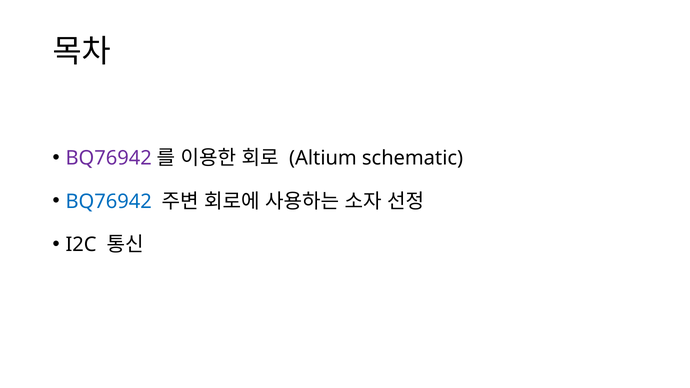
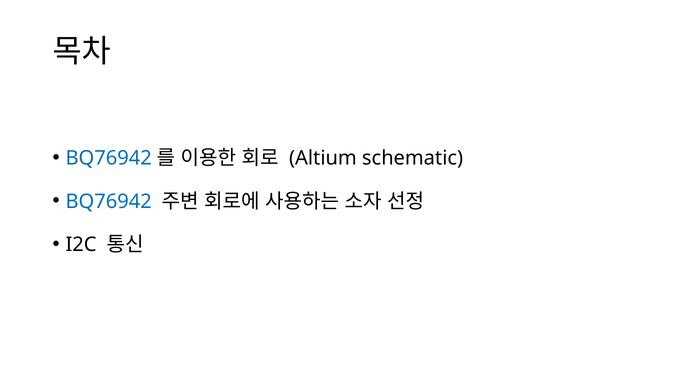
BQ76942 at (109, 158) colour: purple -> blue
